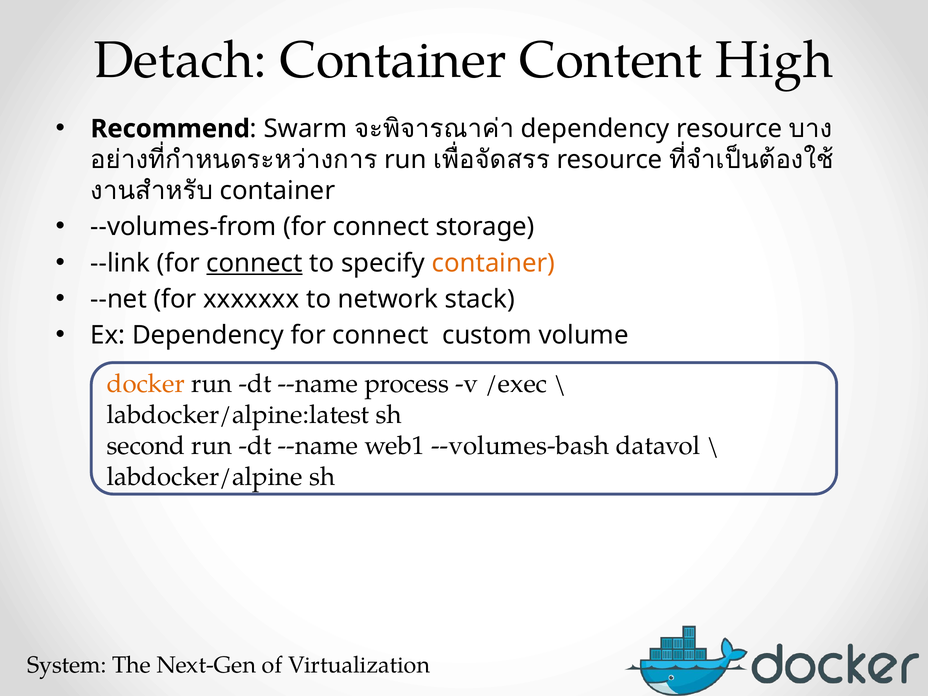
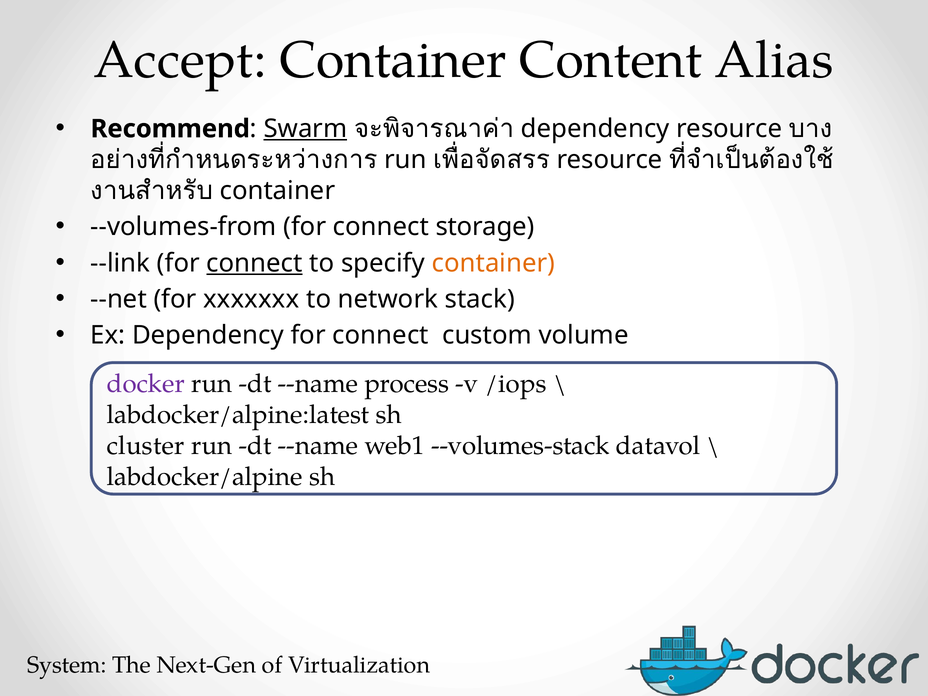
Detach: Detach -> Accept
High: High -> Alias
Swarm underline: none -> present
docker colour: orange -> purple
/exec: /exec -> /iops
second: second -> cluster
--volumes-bash: --volumes-bash -> --volumes-stack
